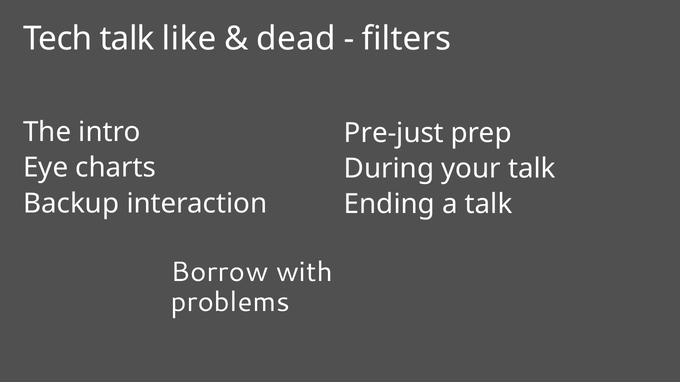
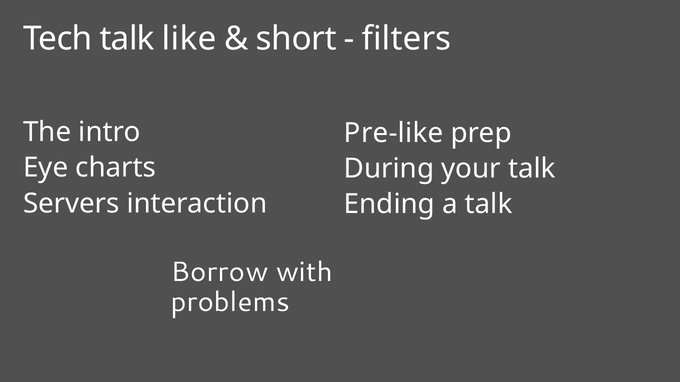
dead: dead -> short
Pre-just: Pre-just -> Pre-like
Backup: Backup -> Servers
